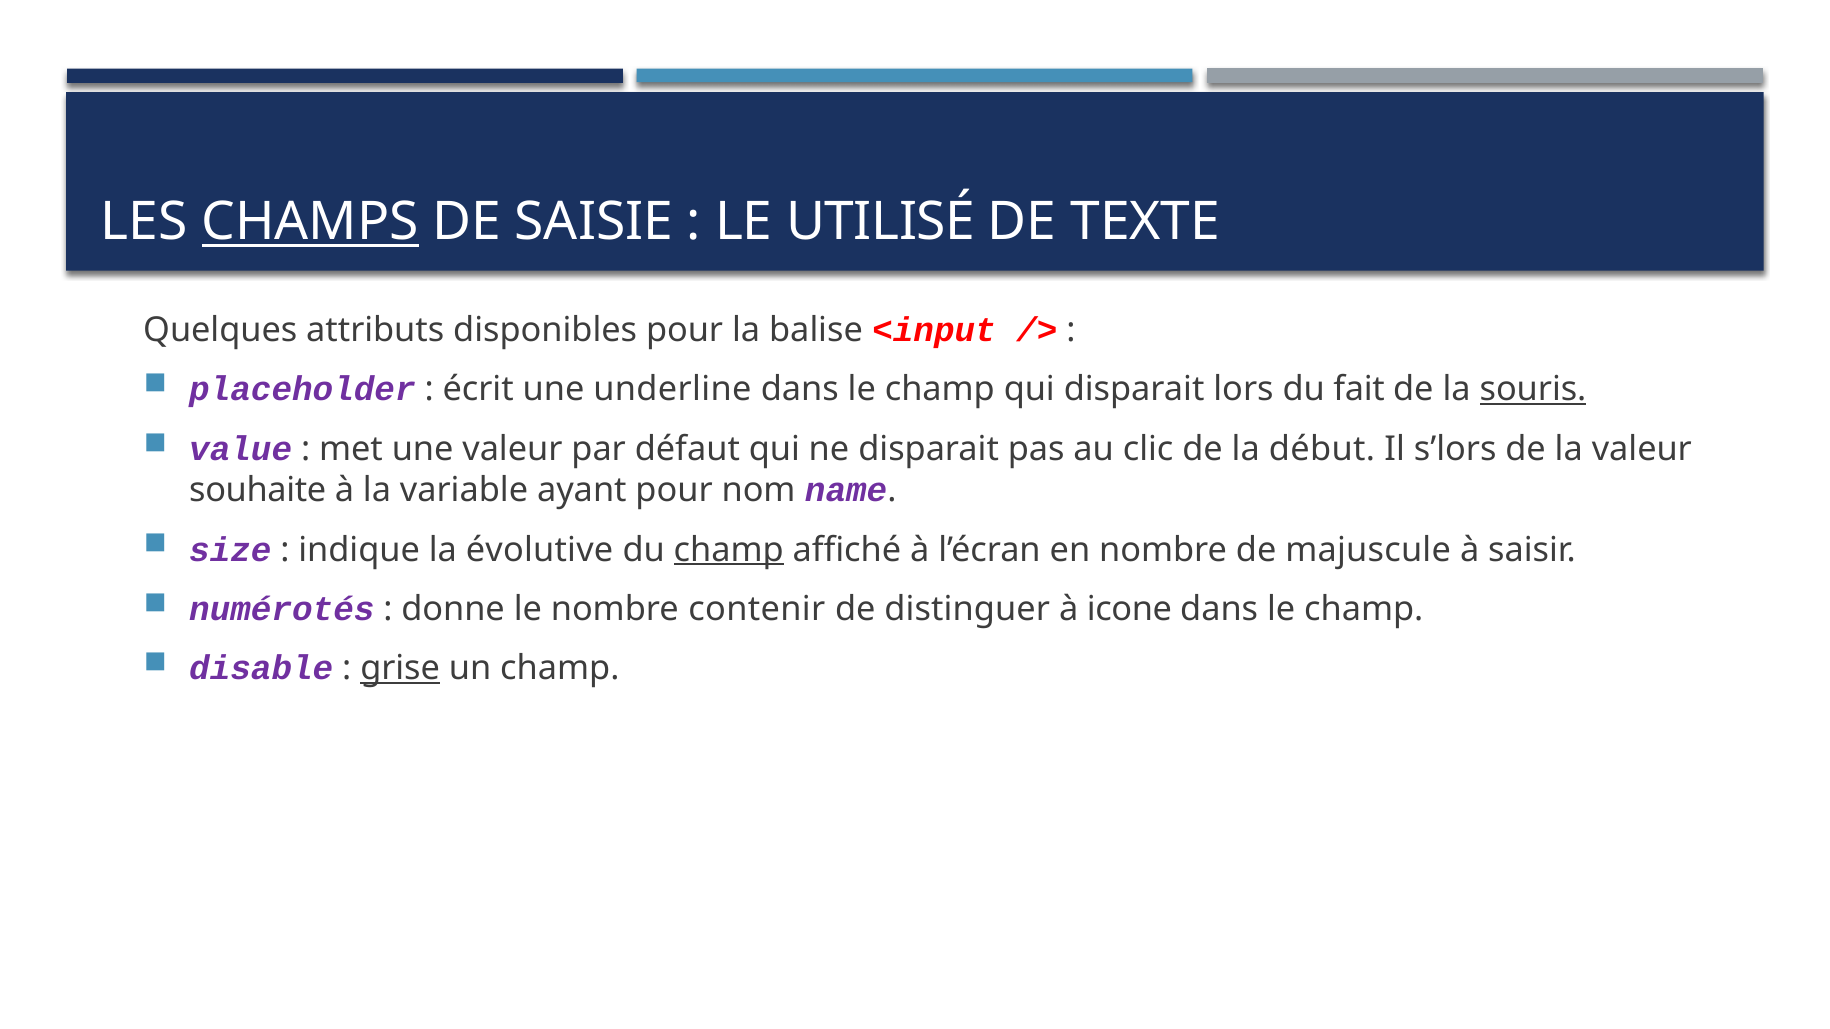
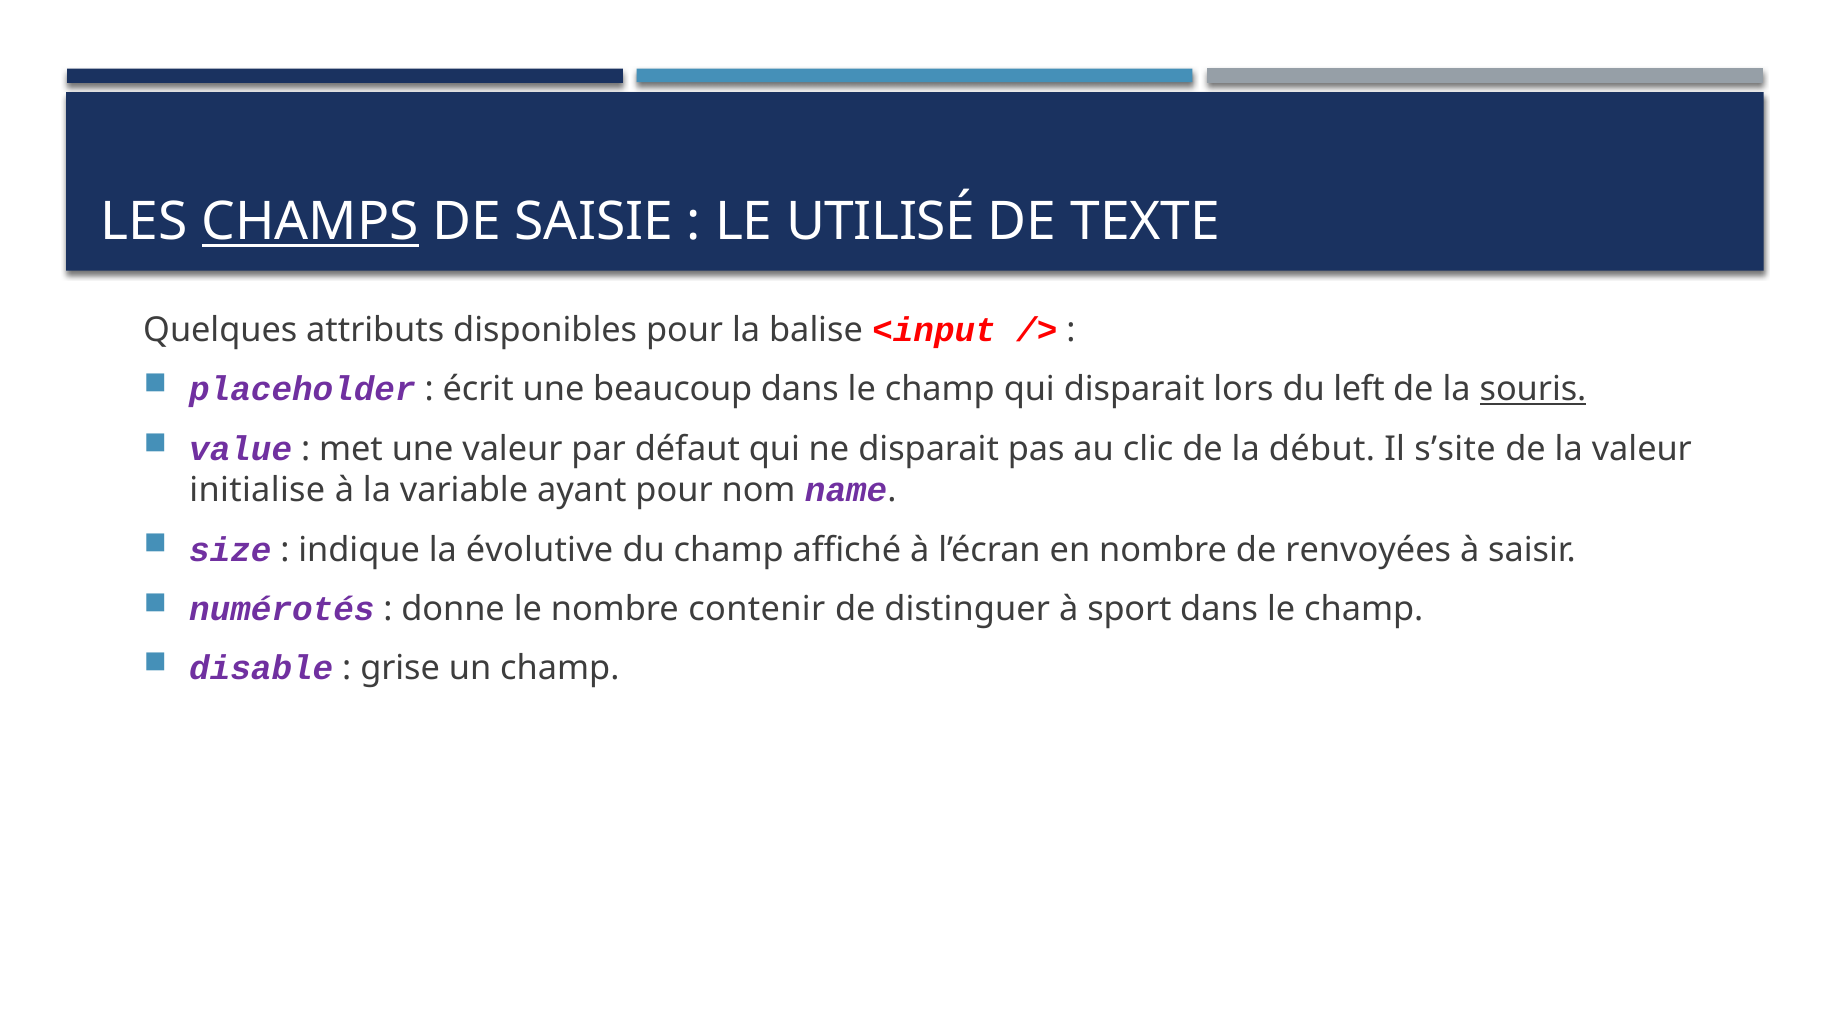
underline: underline -> beaucoup
fait: fait -> left
s’lors: s’lors -> s’site
souhaite: souhaite -> initialise
champ at (729, 550) underline: present -> none
majuscule: majuscule -> renvoyées
icone: icone -> sport
grise underline: present -> none
